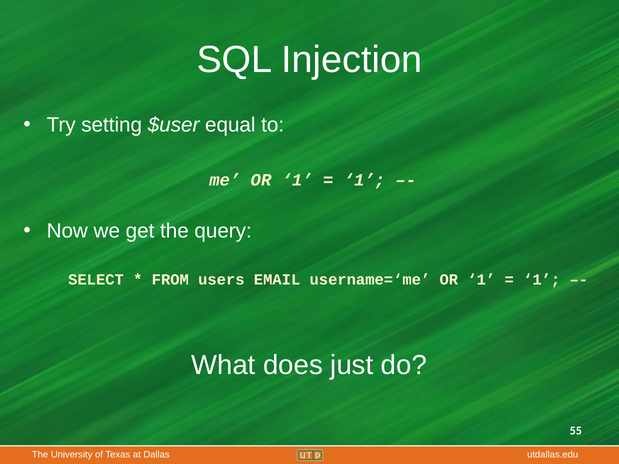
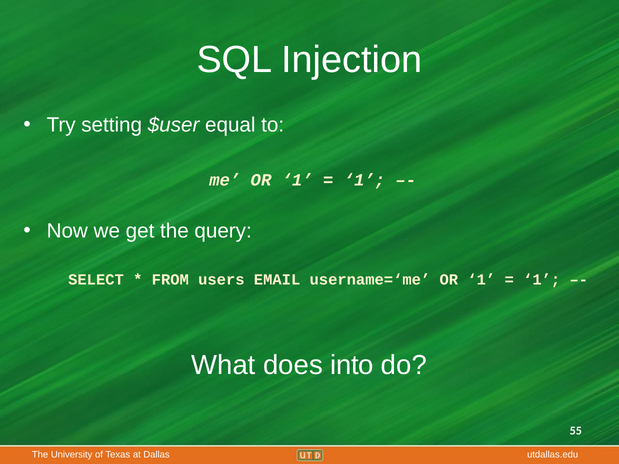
just: just -> into
